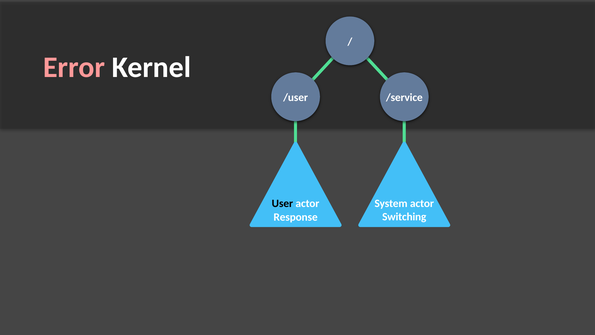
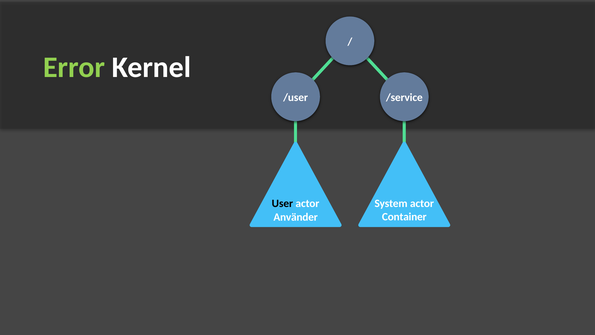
Error colour: pink -> light green
Response: Response -> Använder
Switching: Switching -> Container
